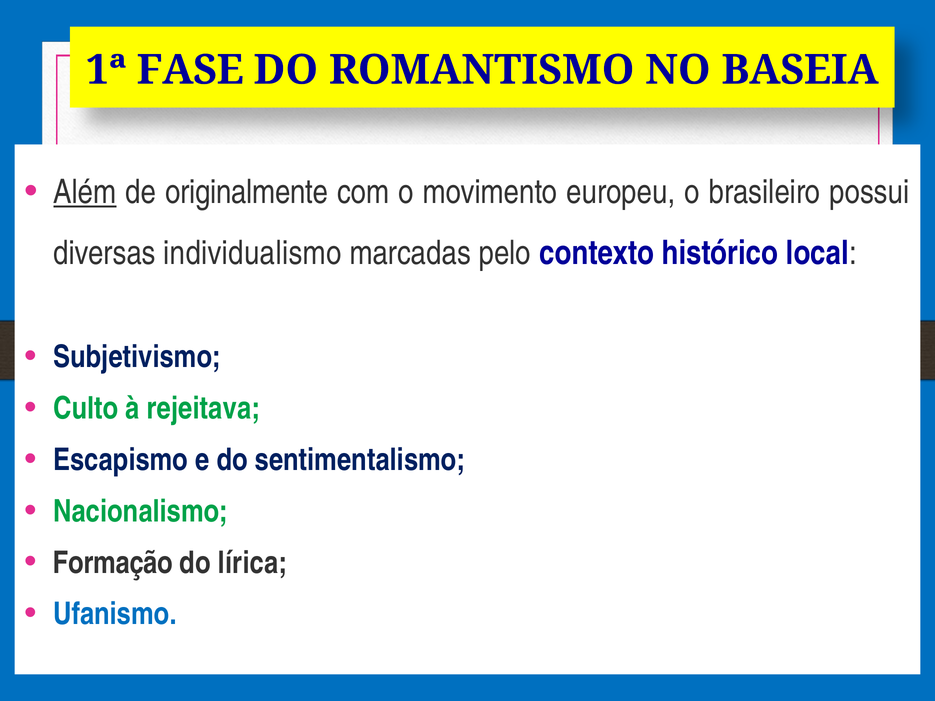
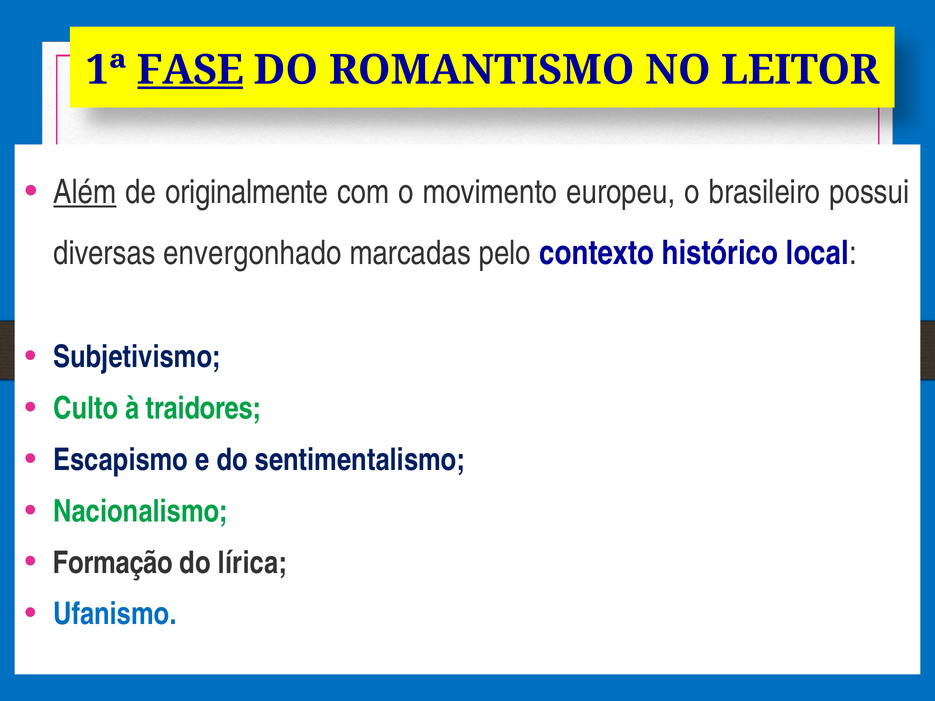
FASE underline: none -> present
BASEIA: BASEIA -> LEITOR
individualismo: individualismo -> envergonhado
rejeitava: rejeitava -> traidores
